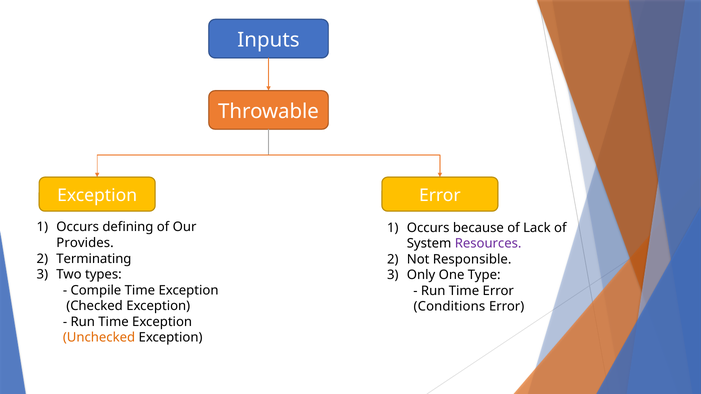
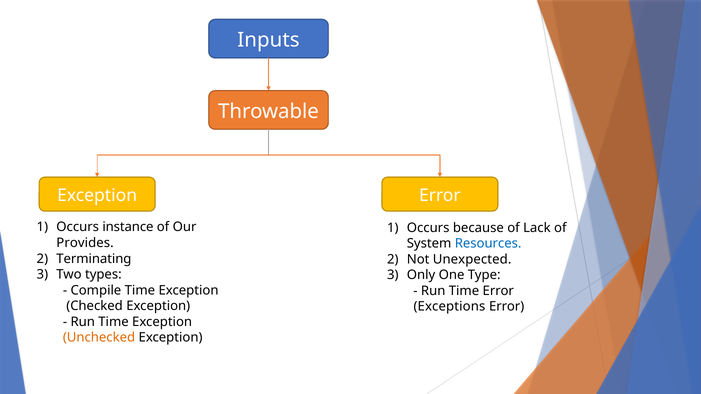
defining: defining -> instance
Resources colour: purple -> blue
Responsible: Responsible -> Unexpected
Conditions: Conditions -> Exceptions
